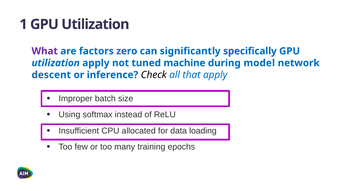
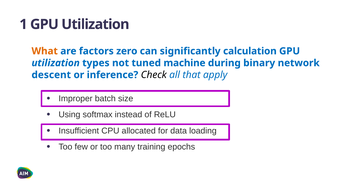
What colour: purple -> orange
specifically: specifically -> calculation
utilization apply: apply -> types
model: model -> binary
